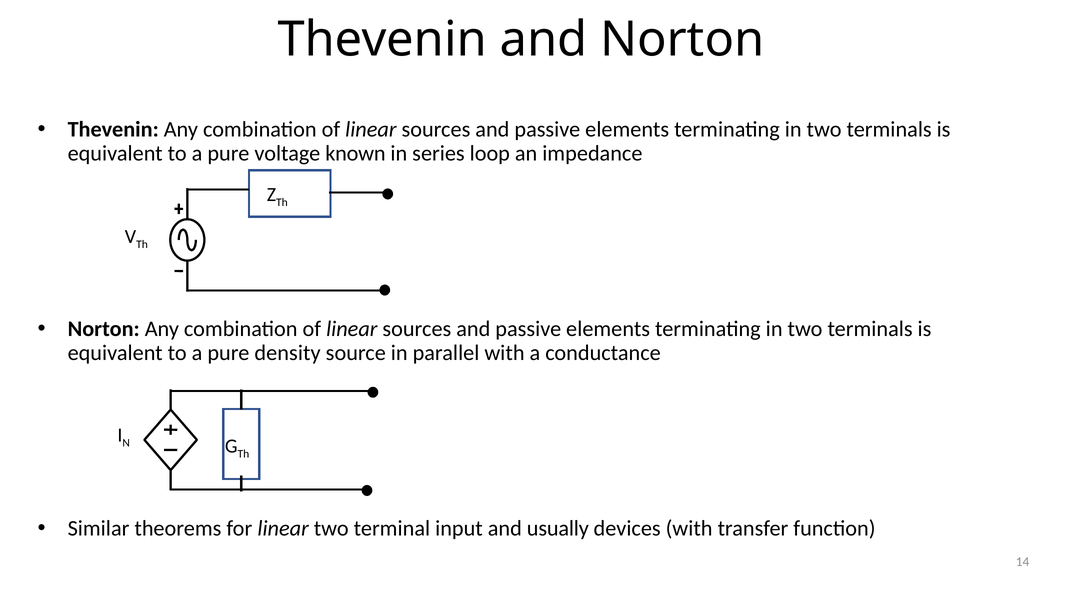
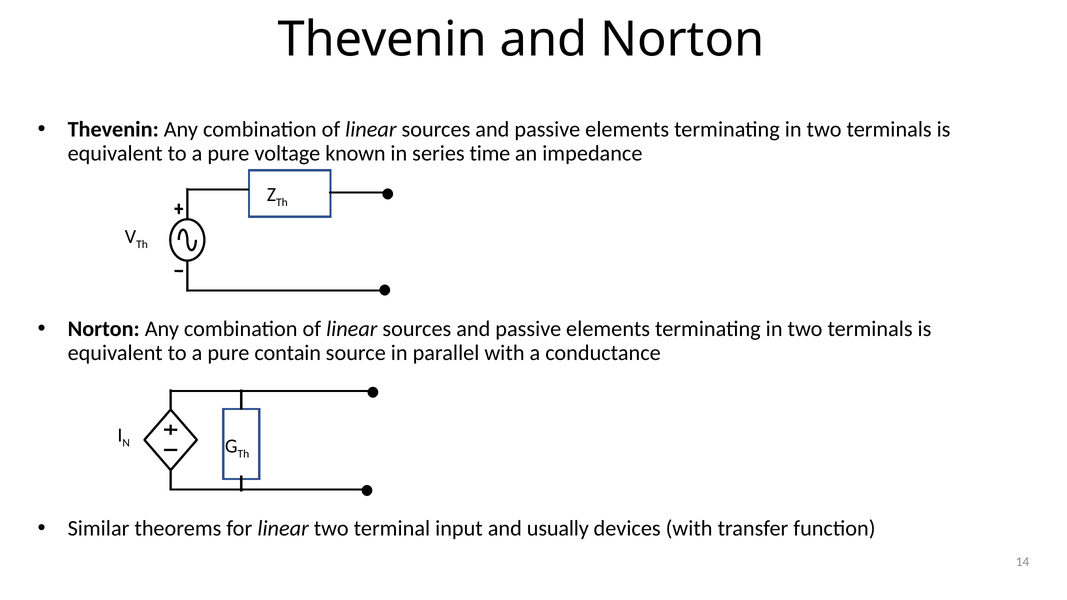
loop: loop -> time
density: density -> contain
